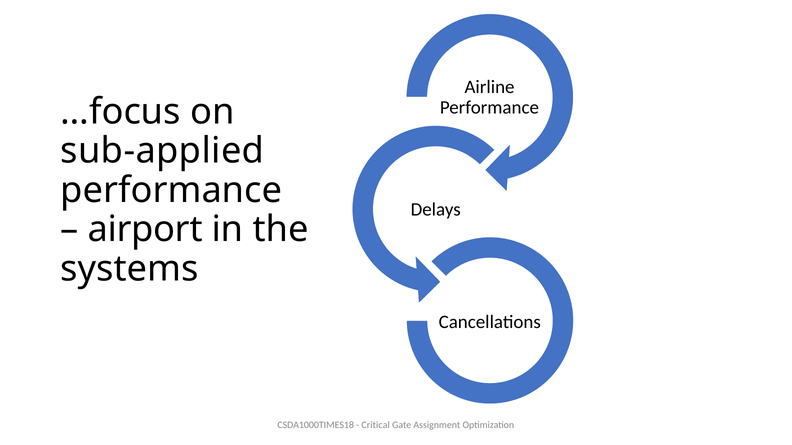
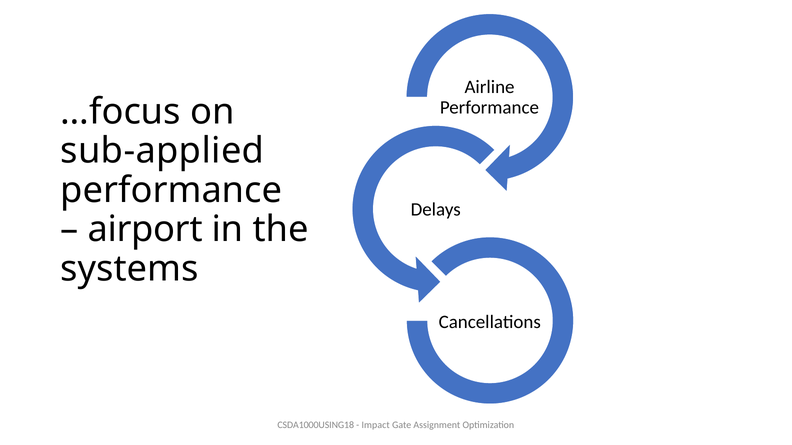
CSDA1000TIMES18: CSDA1000TIMES18 -> CSDA1000USING18
Critical: Critical -> Impact
